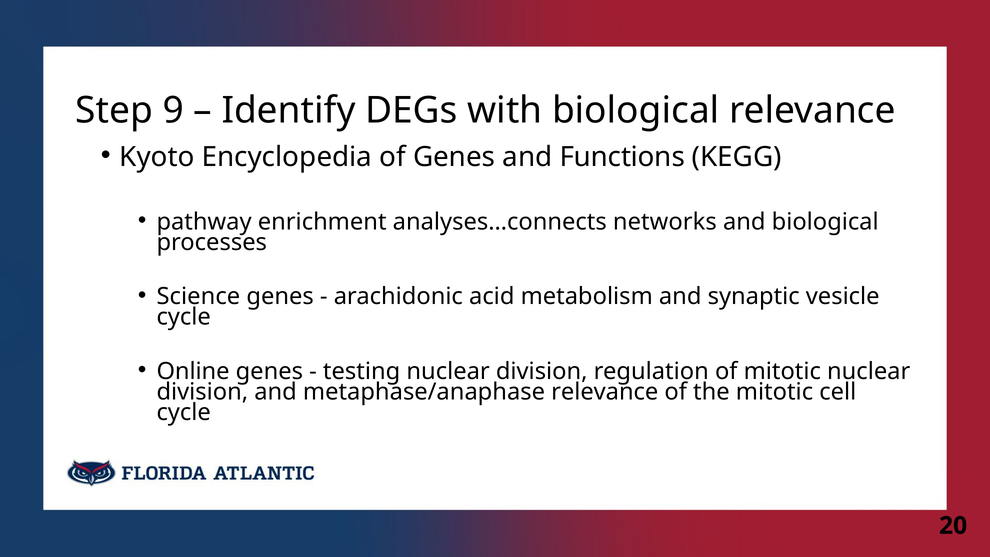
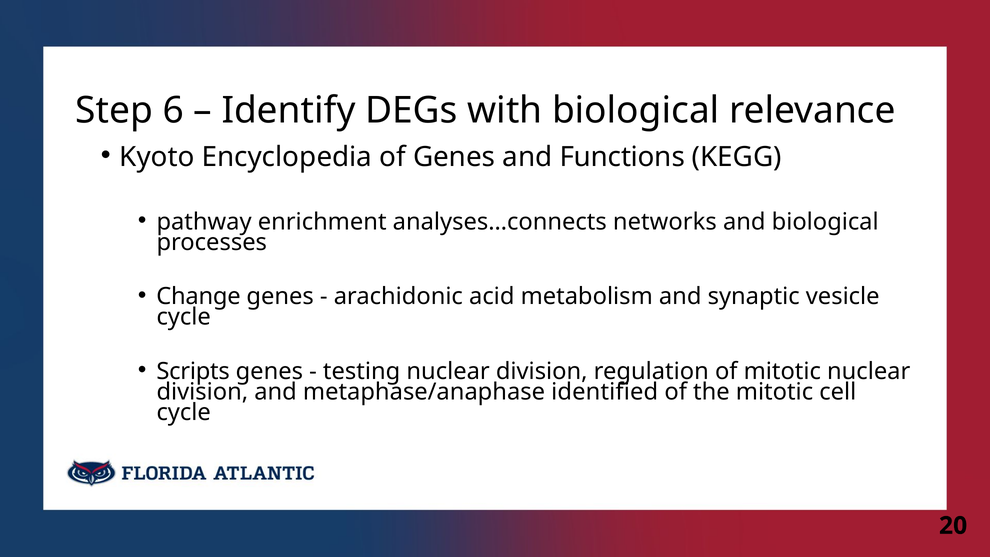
9: 9 -> 6
Science: Science -> Change
Online: Online -> Scripts
metaphase/anaphase relevance: relevance -> identified
